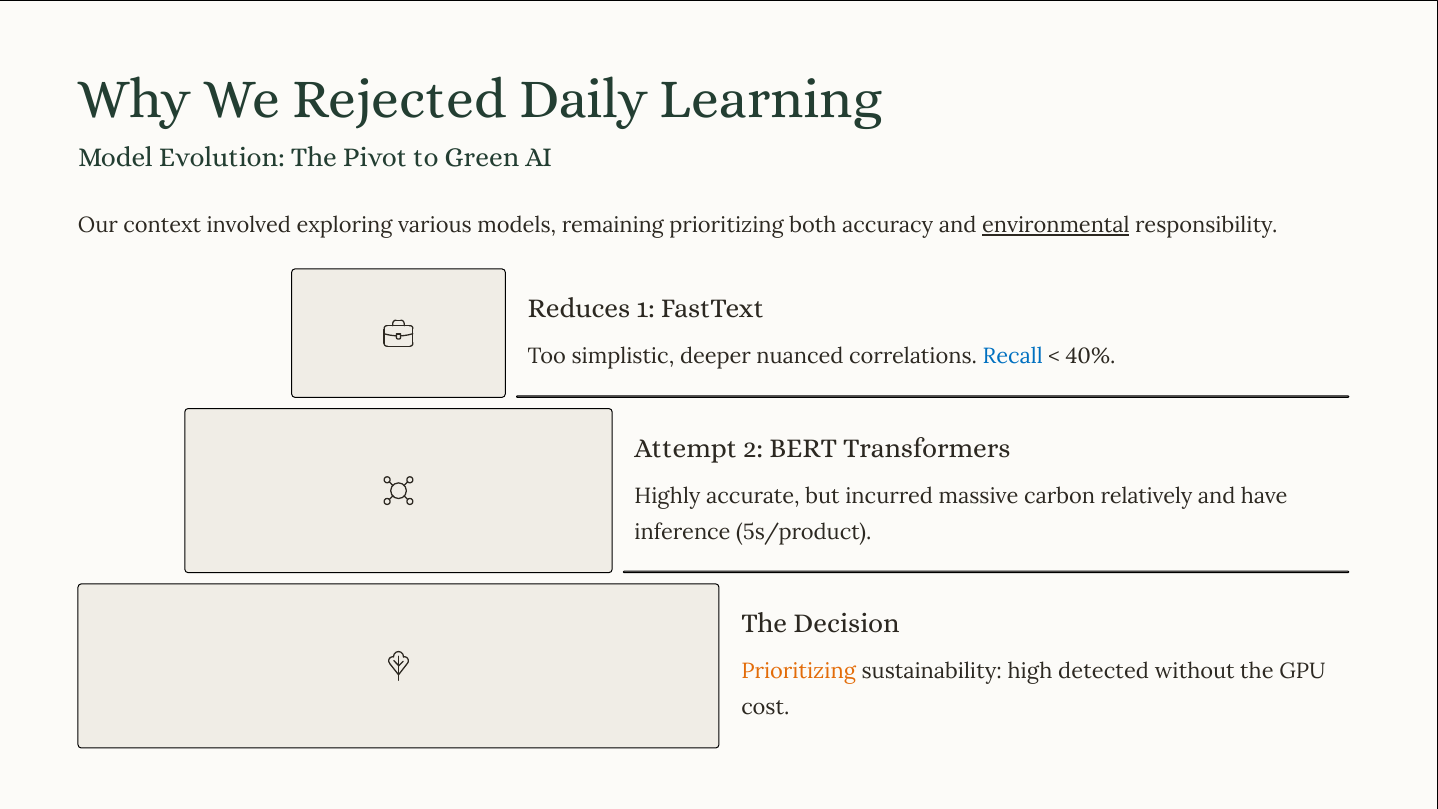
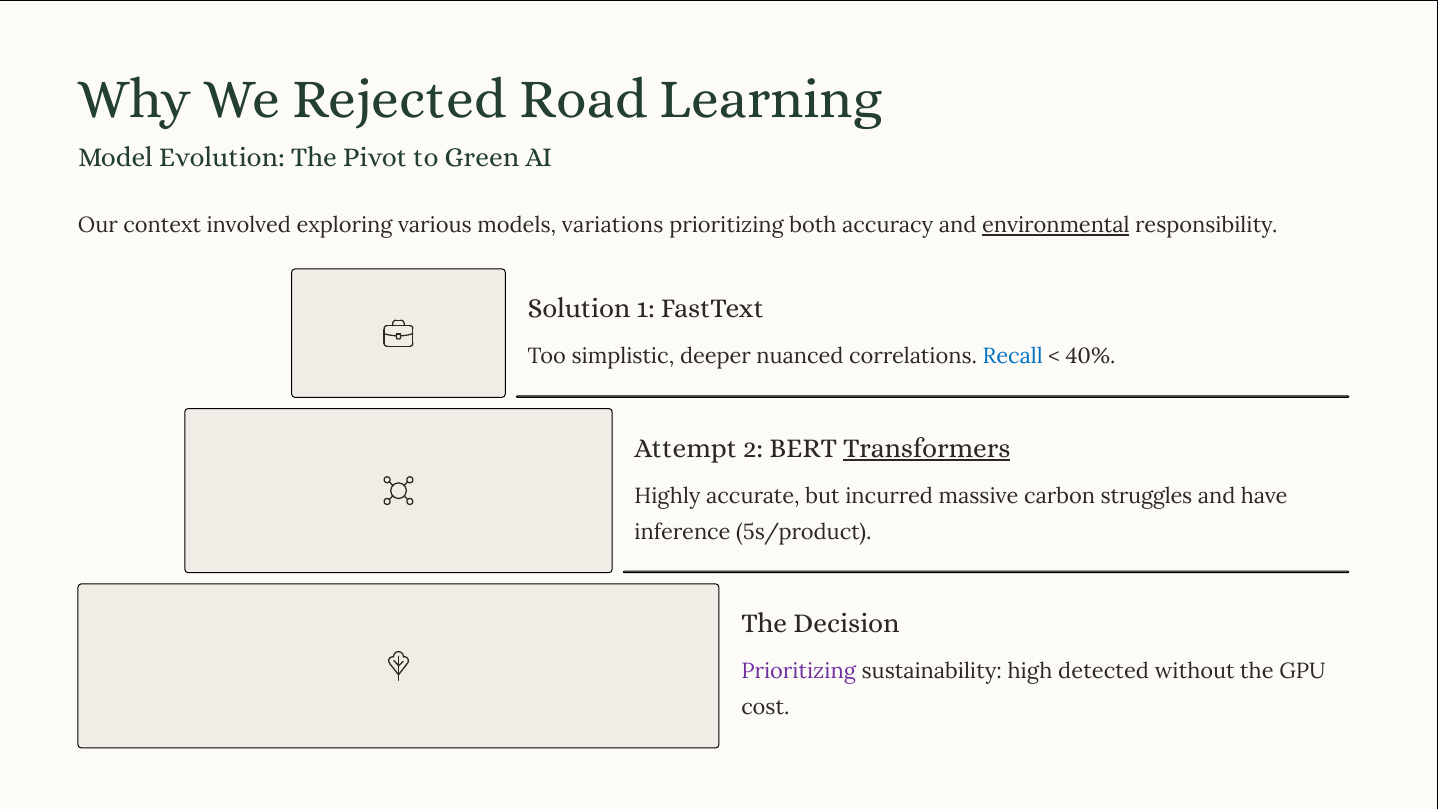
Daily: Daily -> Road
remaining: remaining -> variations
Reduces: Reduces -> Solution
Transformers underline: none -> present
relatively: relatively -> struggles
Prioritizing at (799, 671) colour: orange -> purple
